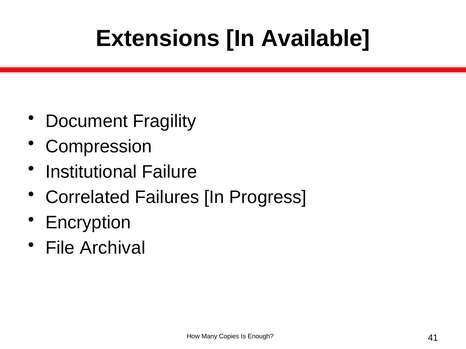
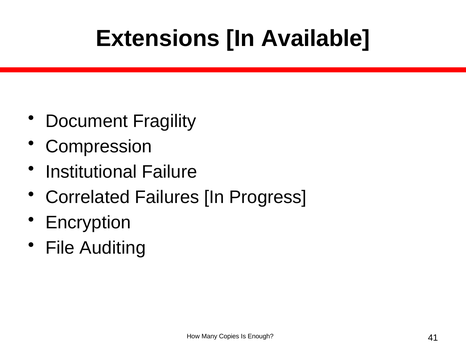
Archival: Archival -> Auditing
